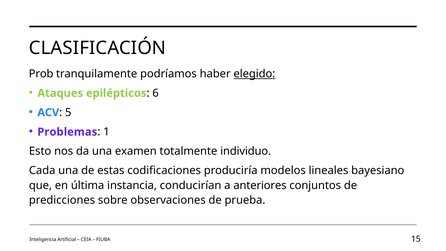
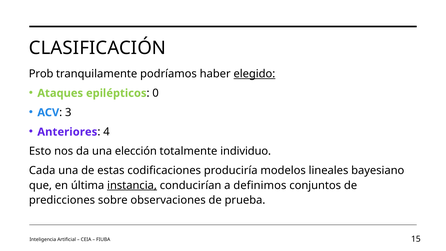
6: 6 -> 0
5: 5 -> 3
Problemas: Problemas -> Anteriores
1: 1 -> 4
examen: examen -> elección
instancia underline: none -> present
anteriores: anteriores -> definimos
